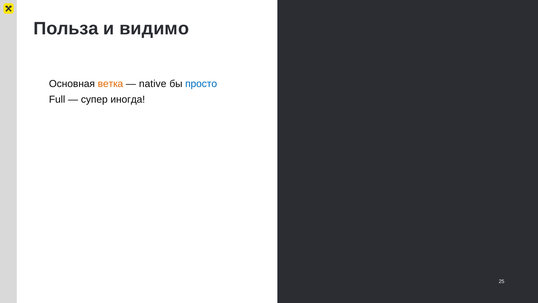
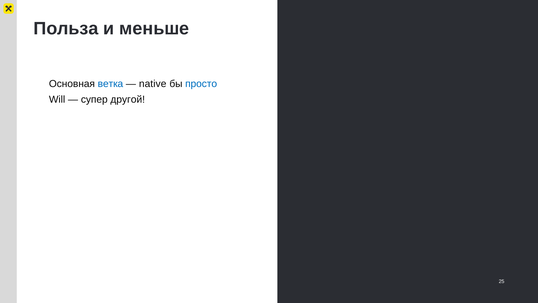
видимо: видимо -> меньше
ветка colour: orange -> blue
Full: Full -> Will
иногда: иногда -> другой
